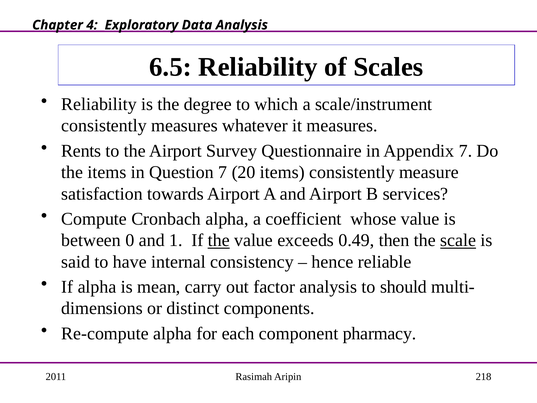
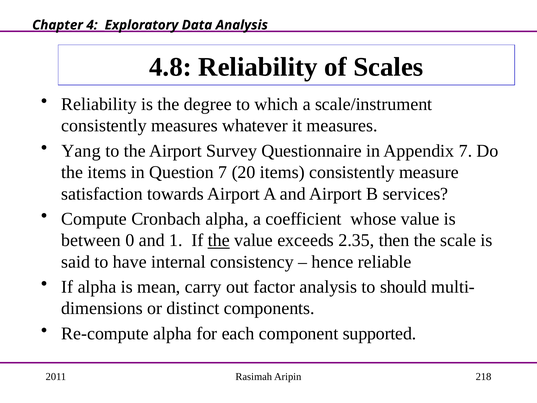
6.5: 6.5 -> 4.8
Rents: Rents -> Yang
0.49: 0.49 -> 2.35
scale underline: present -> none
pharmacy: pharmacy -> supported
